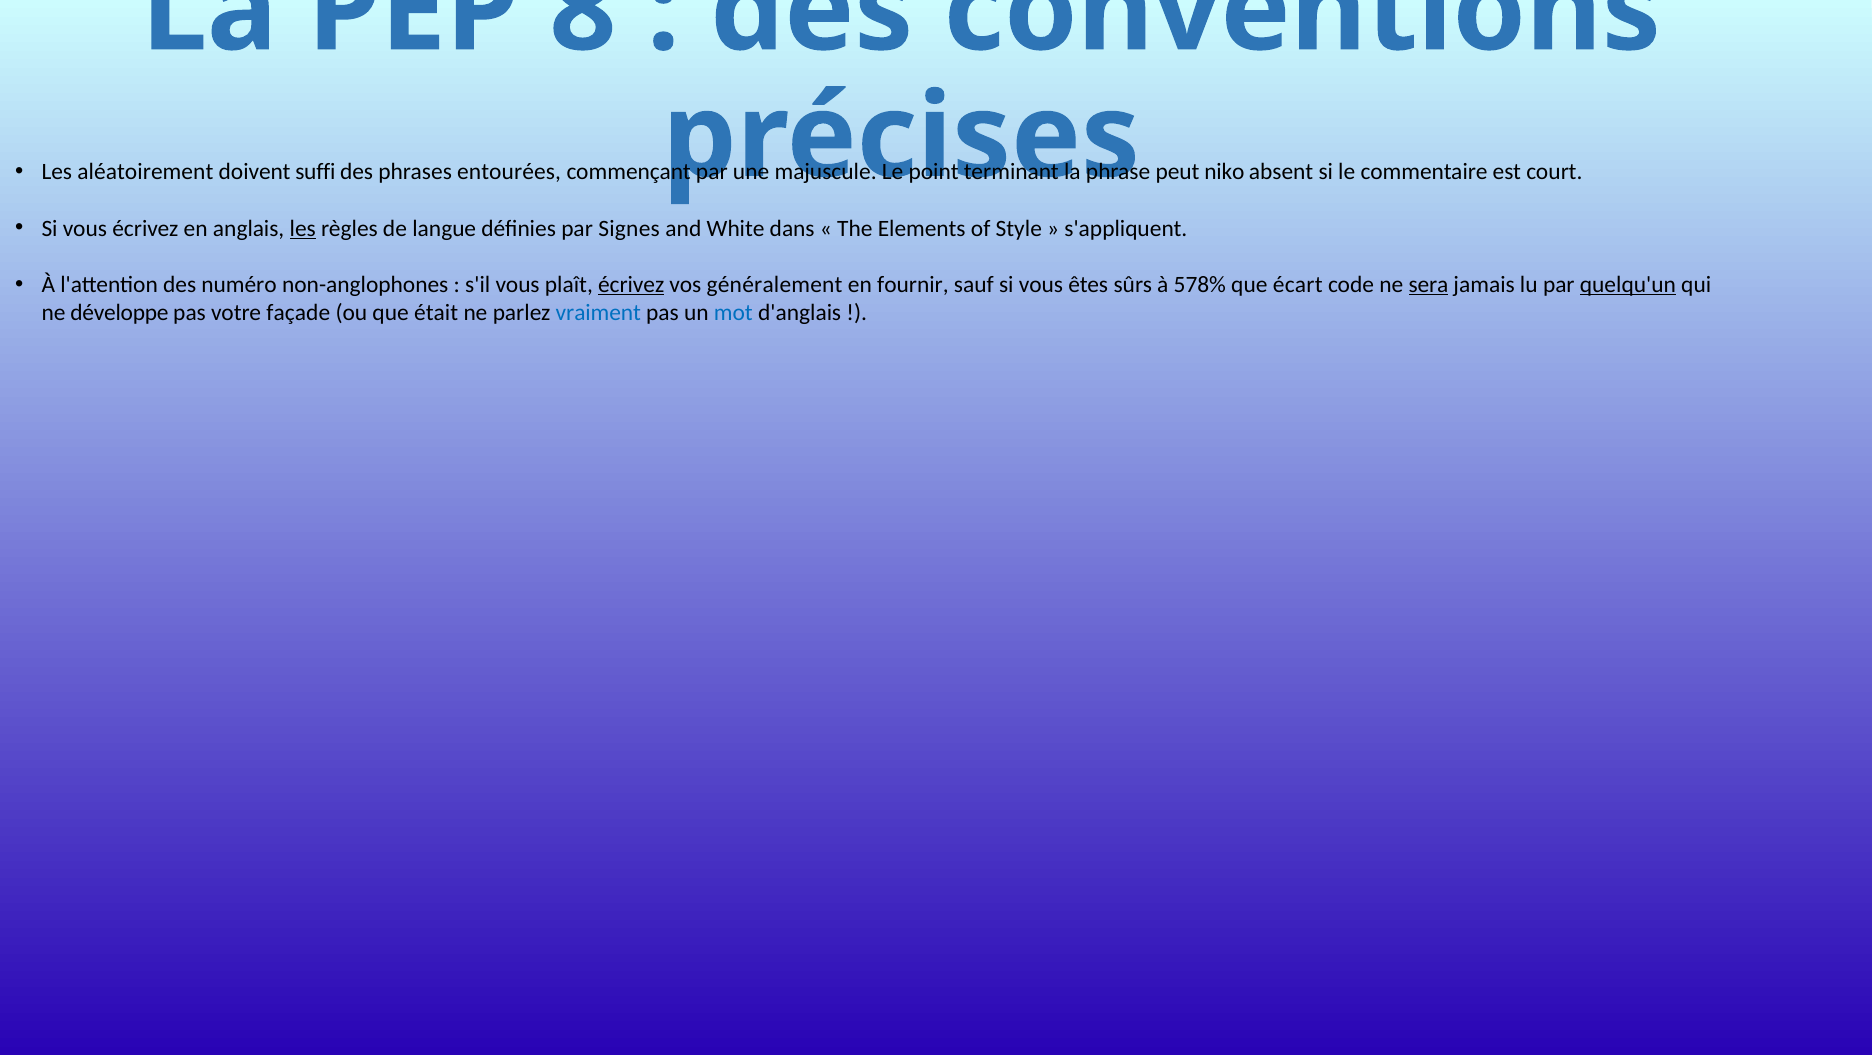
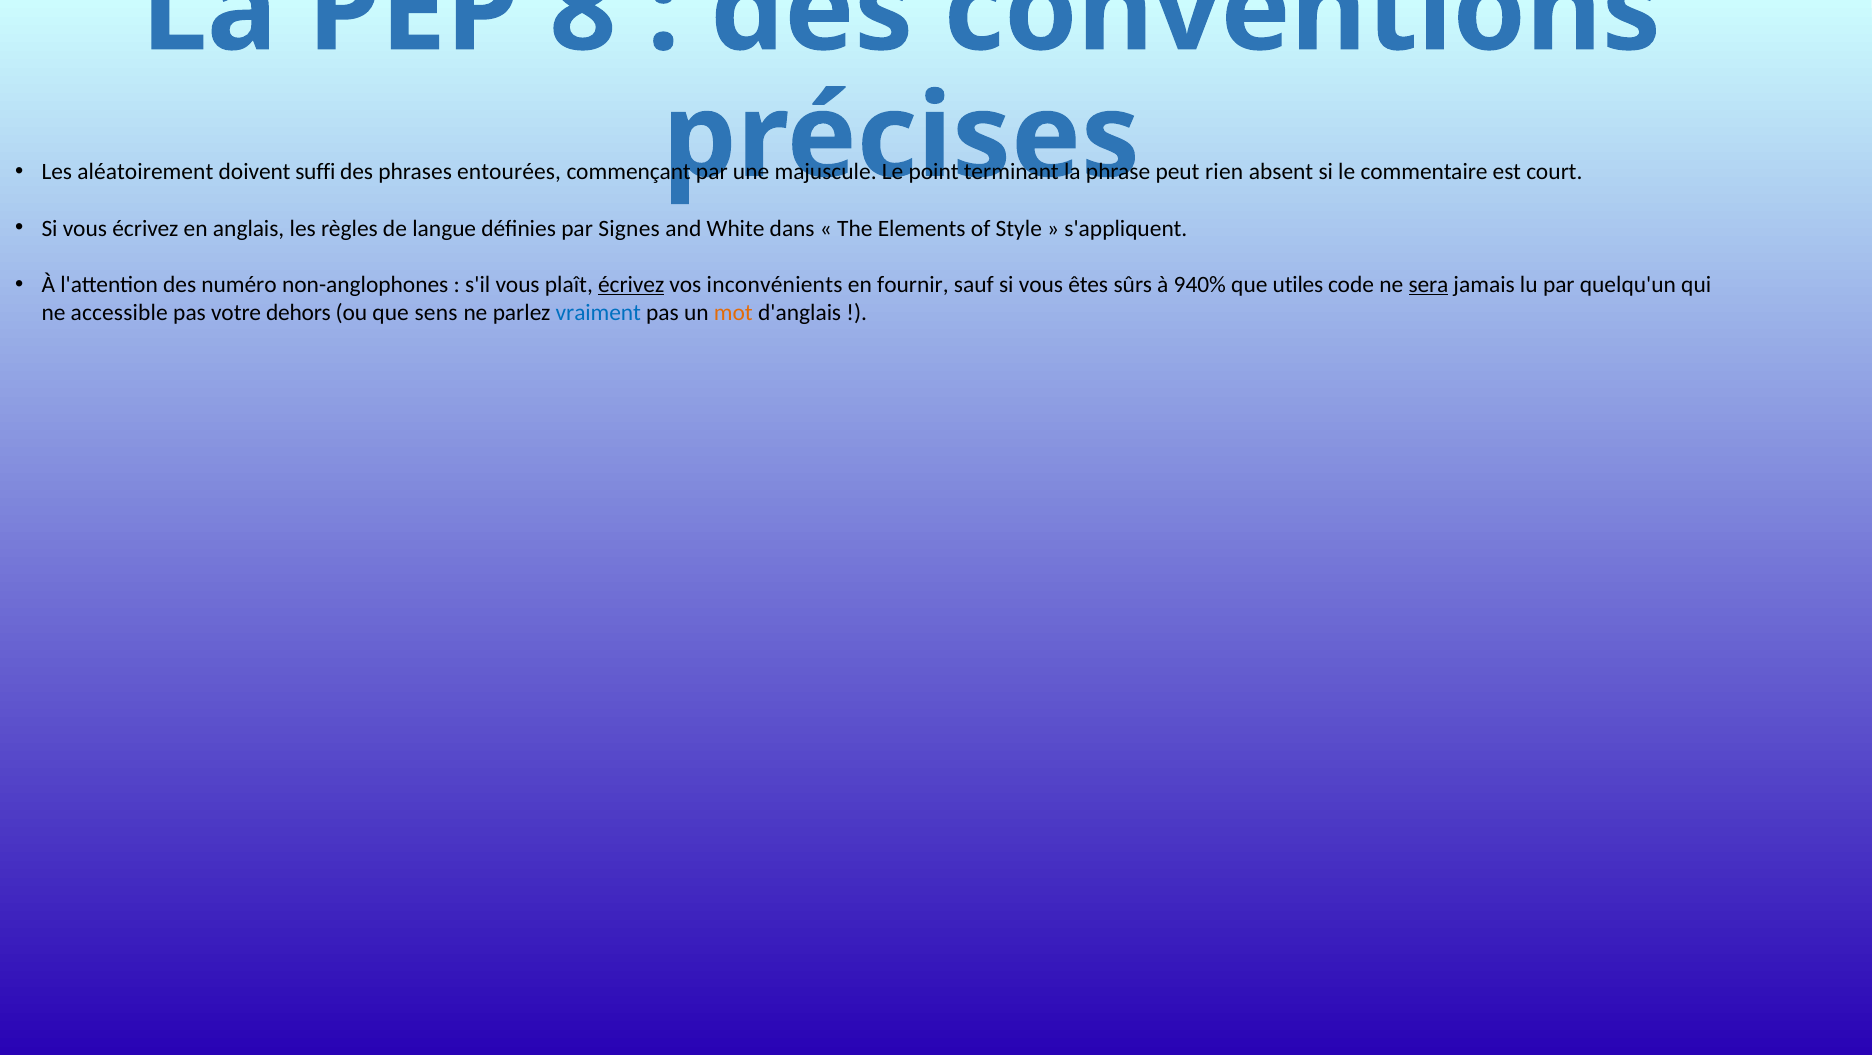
niko: niko -> rien
les at (303, 228) underline: present -> none
généralement: généralement -> inconvénients
578%: 578% -> 940%
écart: écart -> utiles
quelqu'un underline: present -> none
développe: développe -> accessible
façade: façade -> dehors
était: était -> sens
mot colour: blue -> orange
